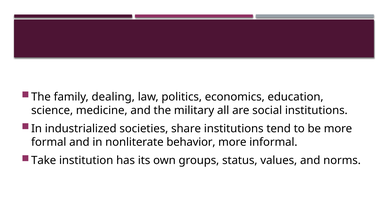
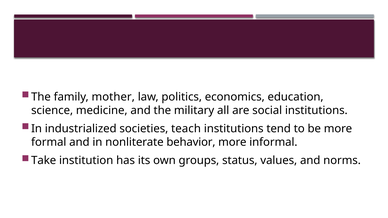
dealing: dealing -> mother
share: share -> teach
